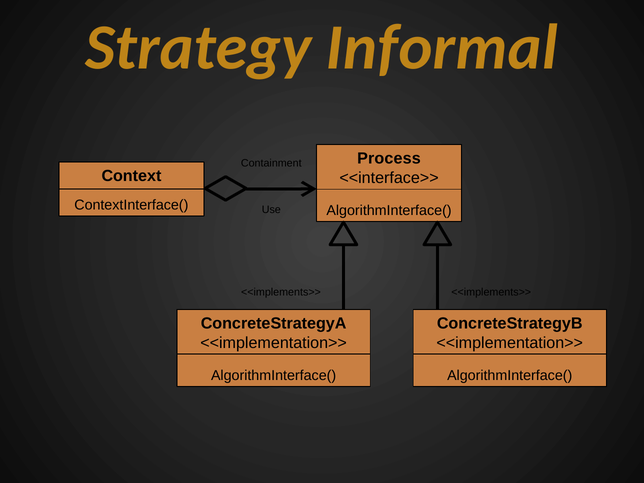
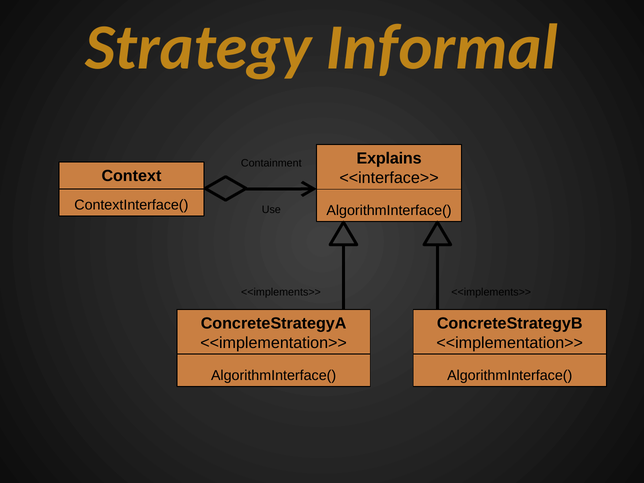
Process: Process -> Explains
